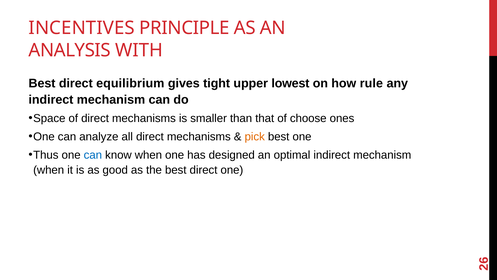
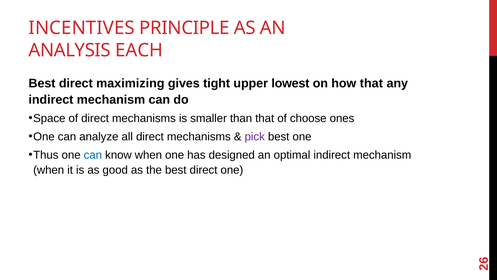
WITH: WITH -> EACH
equilibrium: equilibrium -> maximizing
how rule: rule -> that
pick colour: orange -> purple
